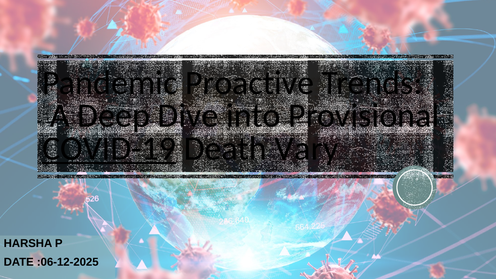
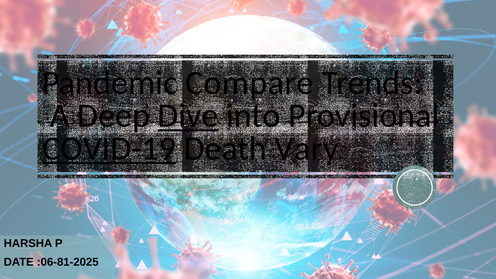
Proactive: Proactive -> Compare
Dive underline: none -> present
:06-12-2025: :06-12-2025 -> :06-81-2025
